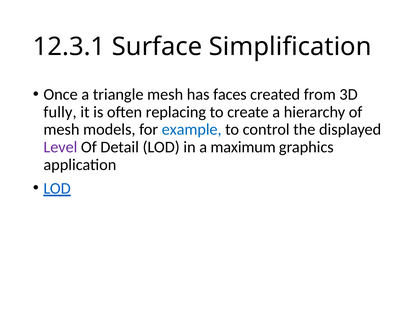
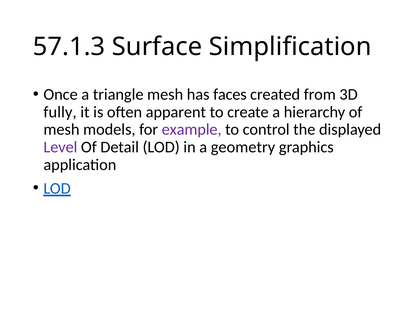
12.3.1: 12.3.1 -> 57.1.3
replacing: replacing -> apparent
example colour: blue -> purple
maximum: maximum -> geometry
